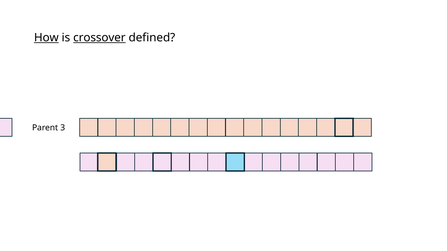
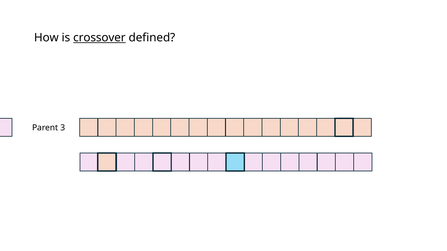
How underline: present -> none
